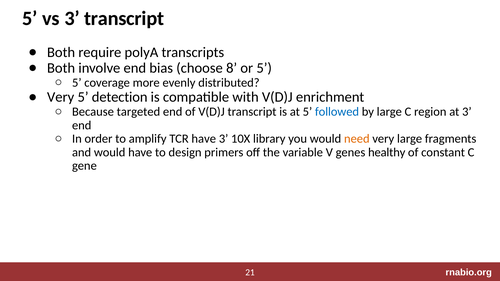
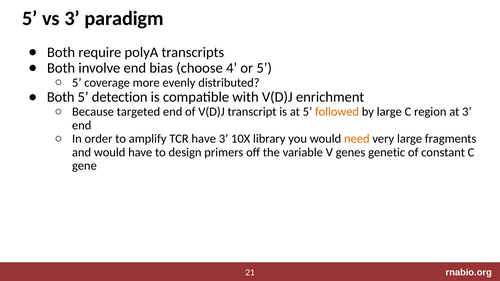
3 transcript: transcript -> paradigm
8: 8 -> 4
Very at (61, 97): Very -> Both
followed colour: blue -> orange
healthy: healthy -> genetic
